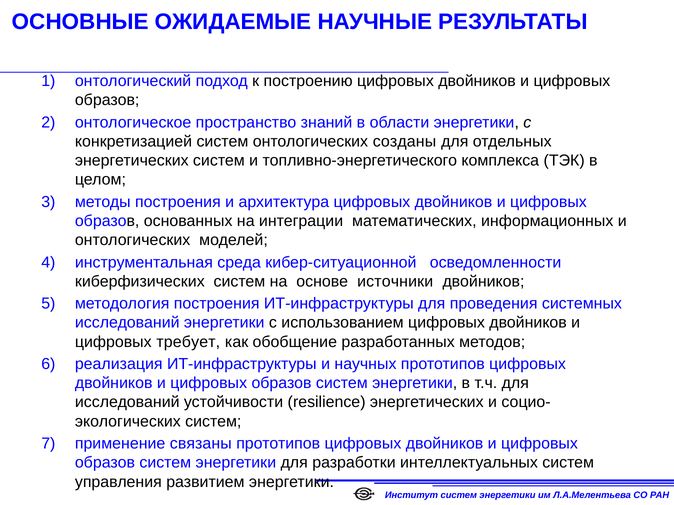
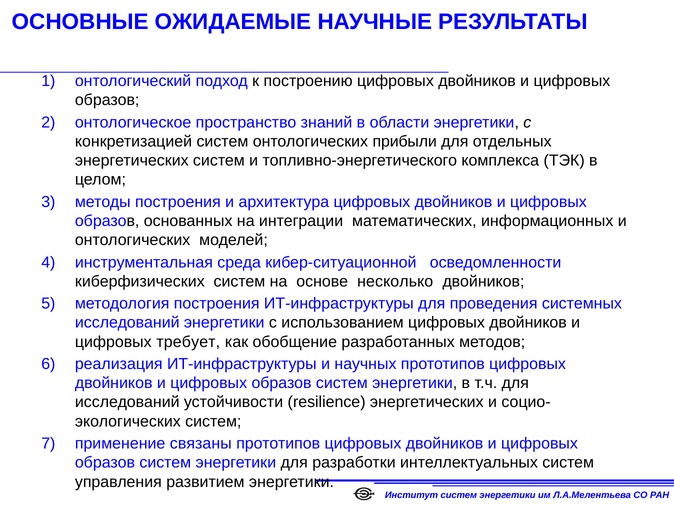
созданы: созданы -> прибыли
источники: источники -> несколько
